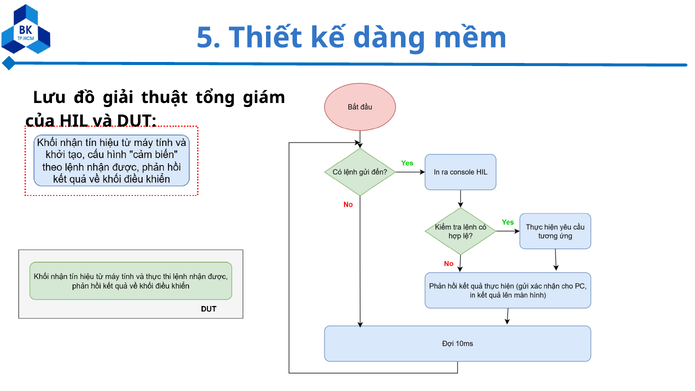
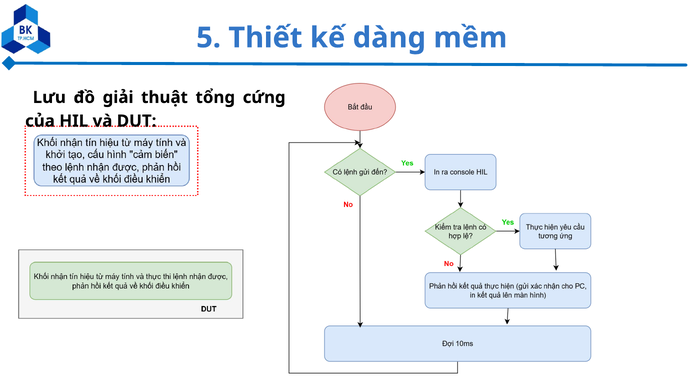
giám: giám -> cứng
